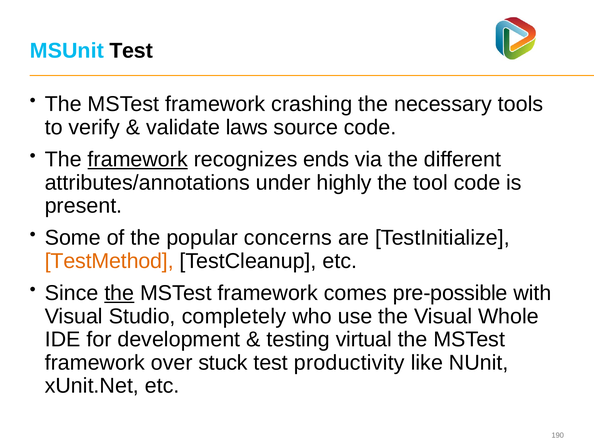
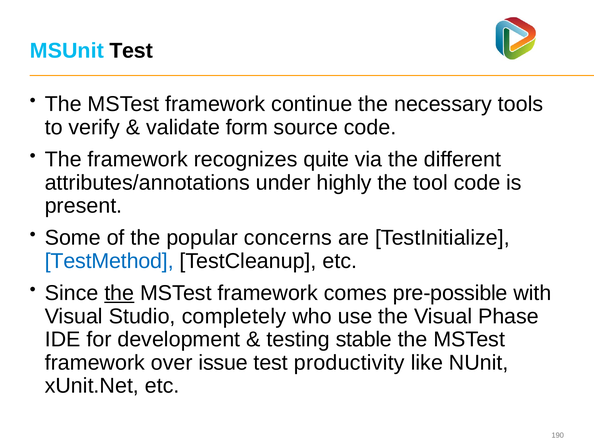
crashing: crashing -> continue
laws: laws -> form
framework at (138, 159) underline: present -> none
ends: ends -> quite
TestMethod colour: orange -> blue
Whole: Whole -> Phase
virtual: virtual -> stable
stuck: stuck -> issue
